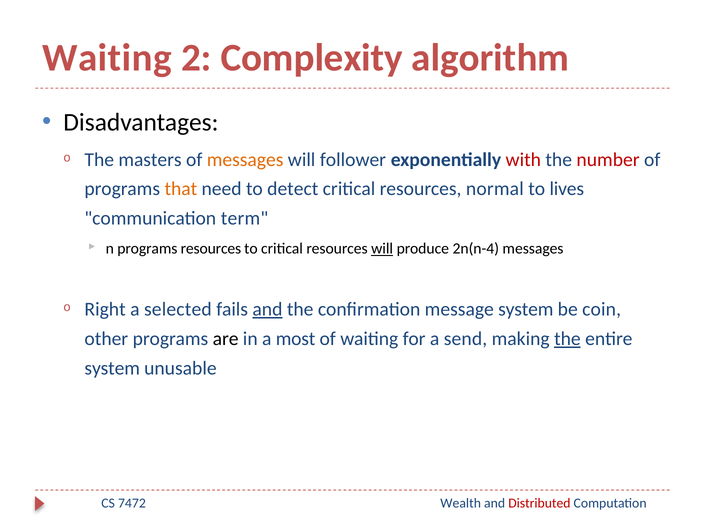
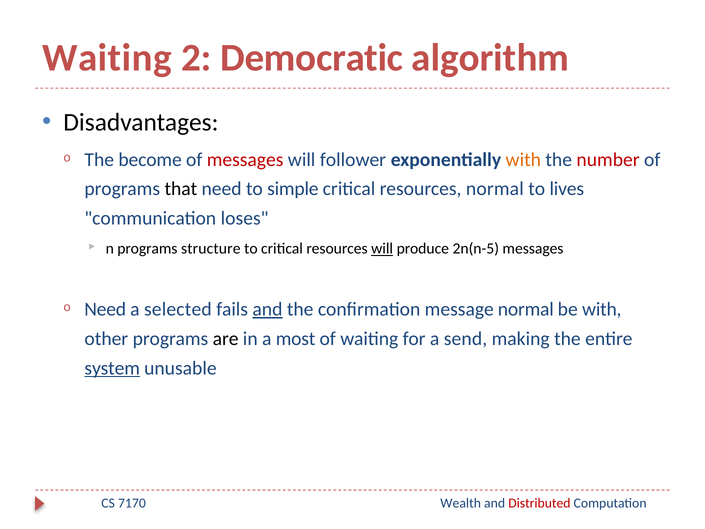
Complexity: Complexity -> Democratic
masters: masters -> become
messages at (245, 160) colour: orange -> red
with at (523, 160) colour: red -> orange
that colour: orange -> black
detect: detect -> simple
term: term -> loses
programs resources: resources -> structure
2n(n-4: 2n(n-4 -> 2n(n-5
Right at (105, 309): Right -> Need
message system: system -> normal
be coin: coin -> with
the at (567, 339) underline: present -> none
system at (112, 368) underline: none -> present
7472: 7472 -> 7170
